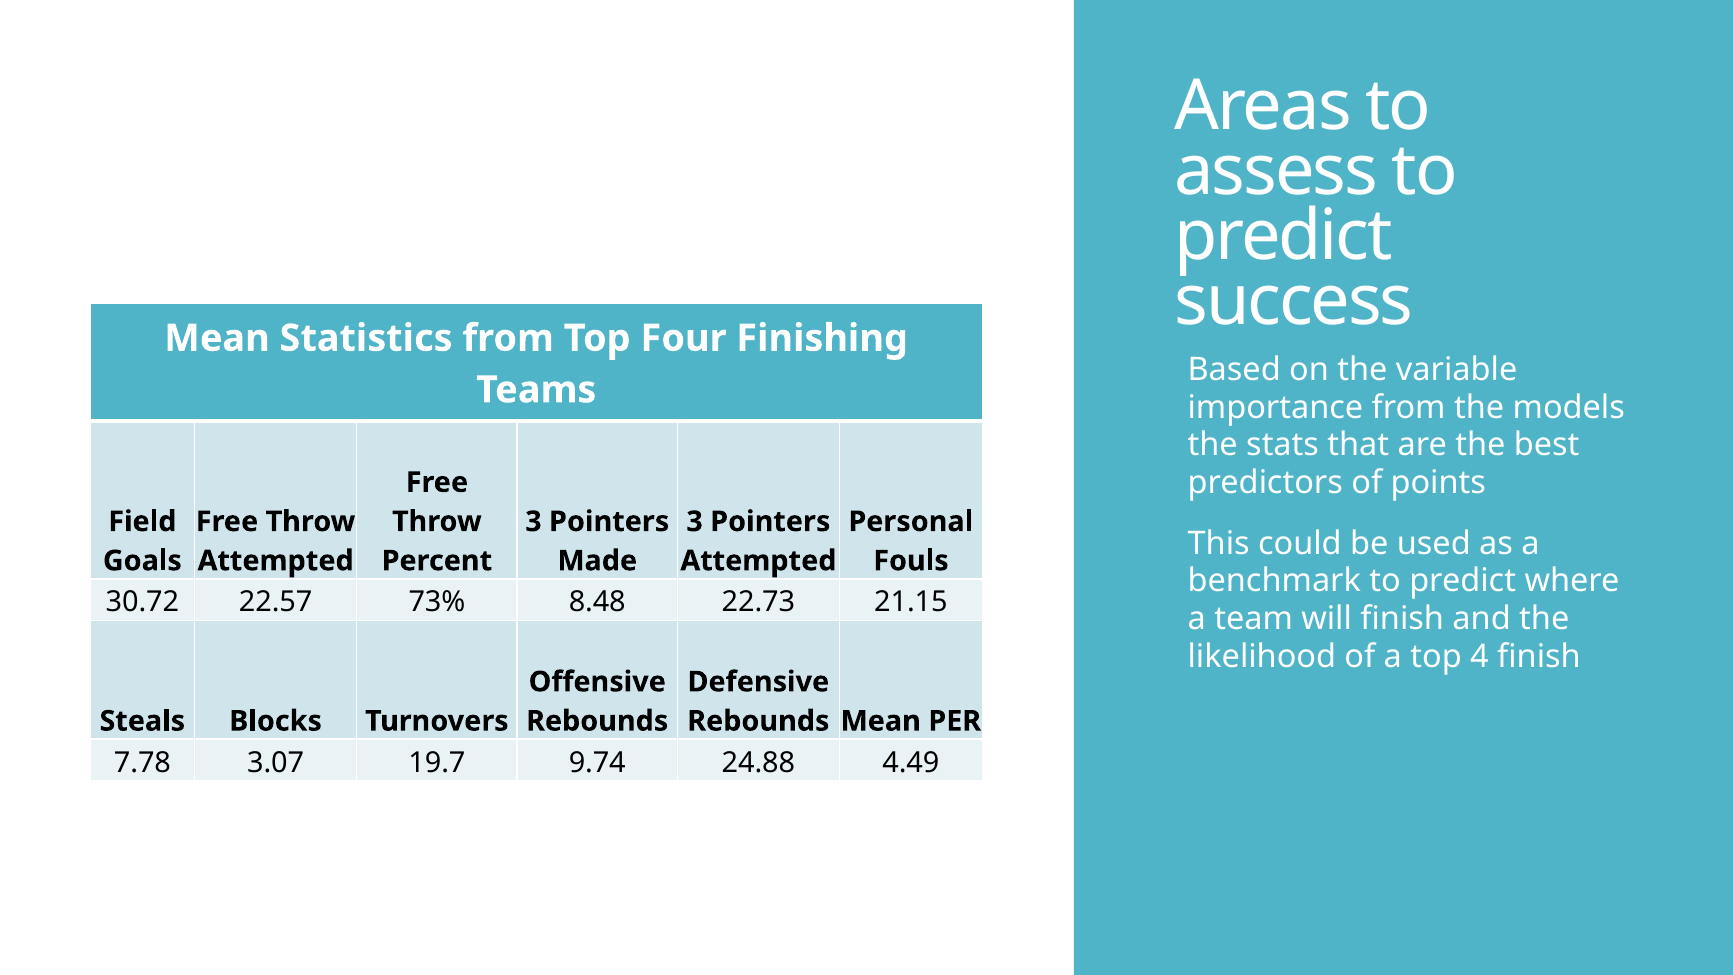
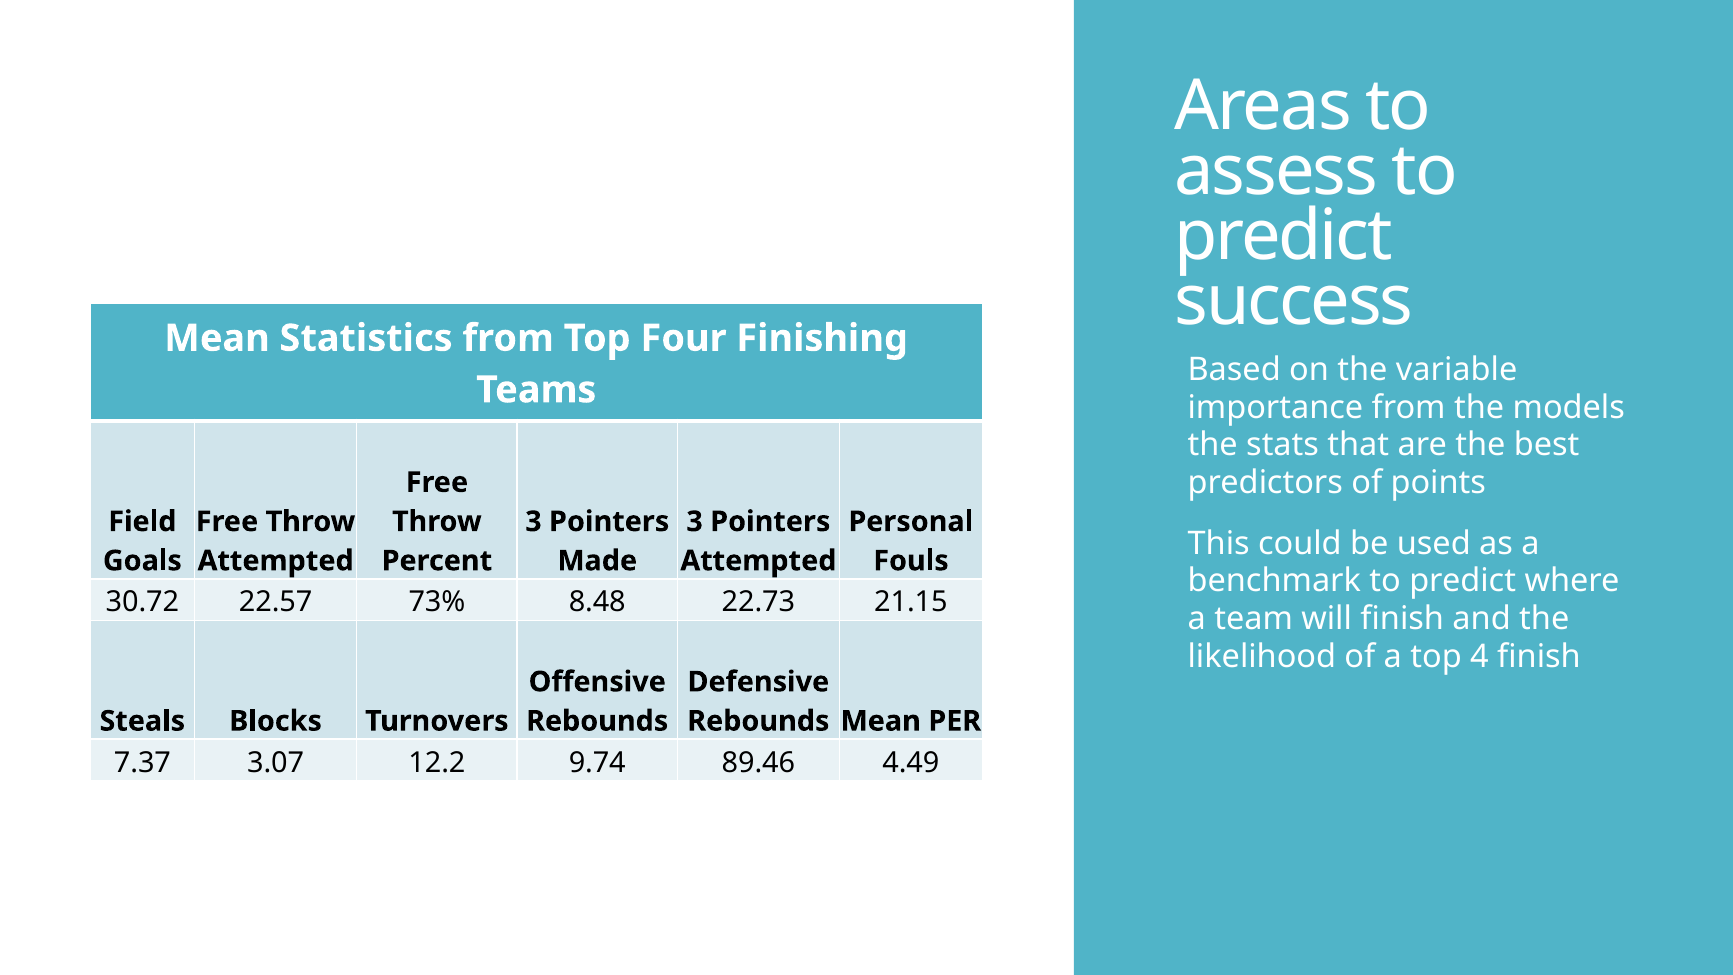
7.78: 7.78 -> 7.37
19.7: 19.7 -> 12.2
24.88: 24.88 -> 89.46
